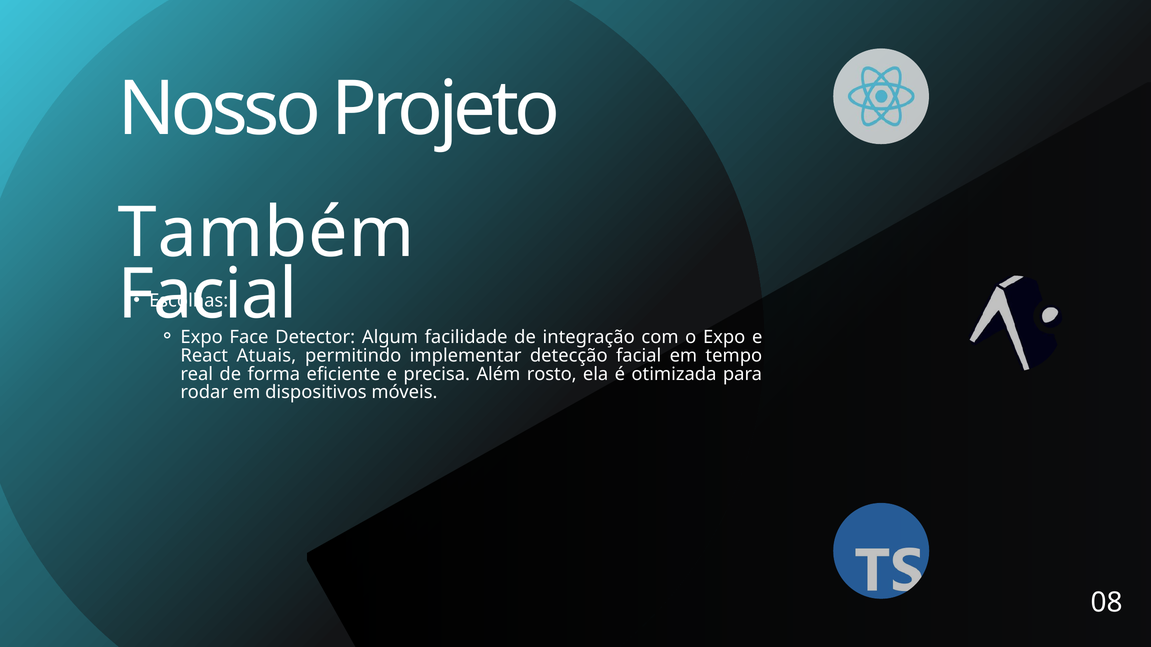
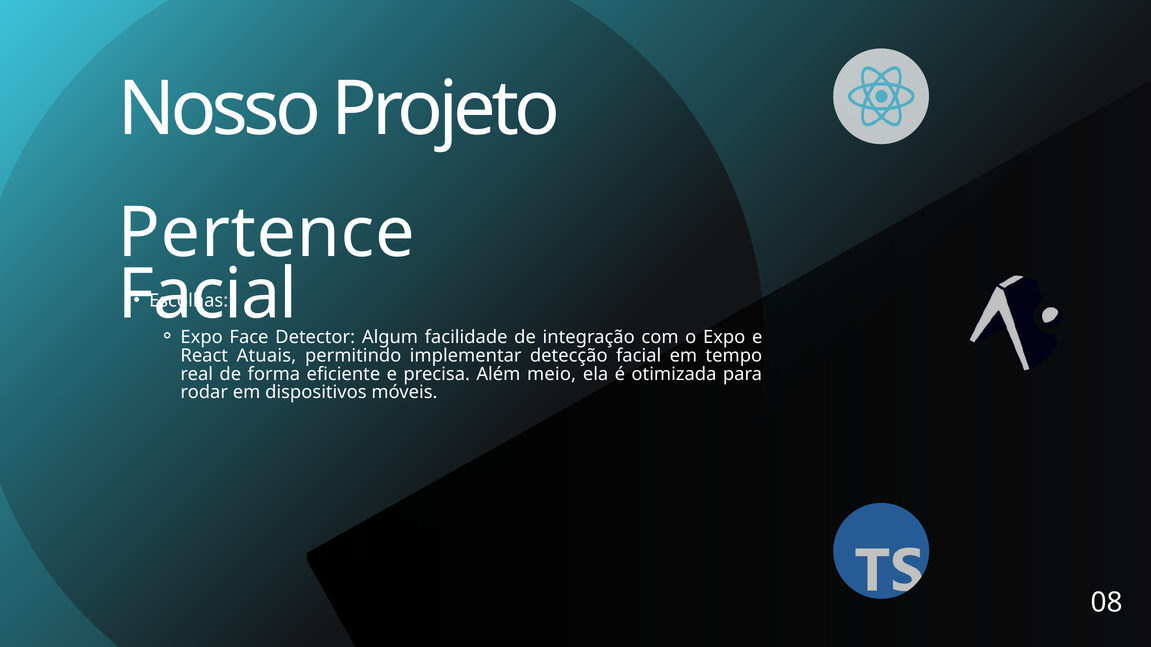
Também: Também -> Pertence
rosto: rosto -> meio
